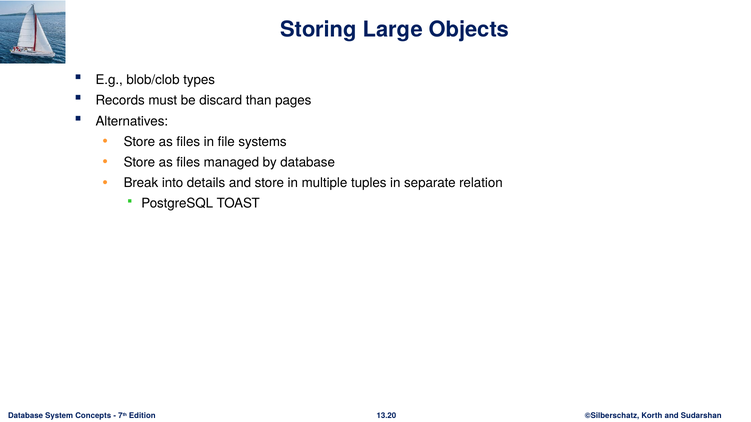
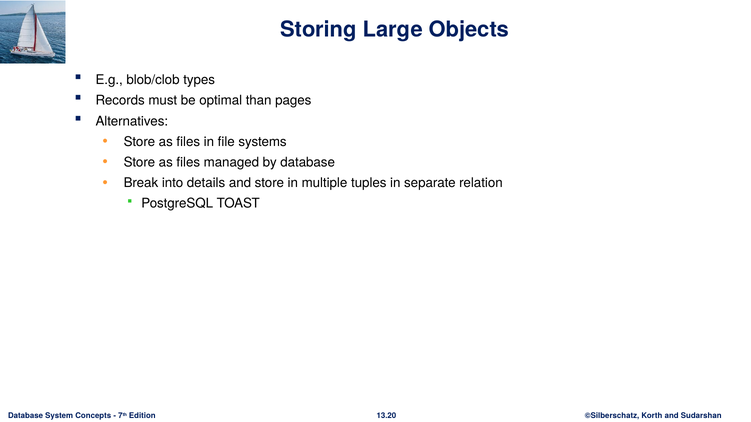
discard: discard -> optimal
